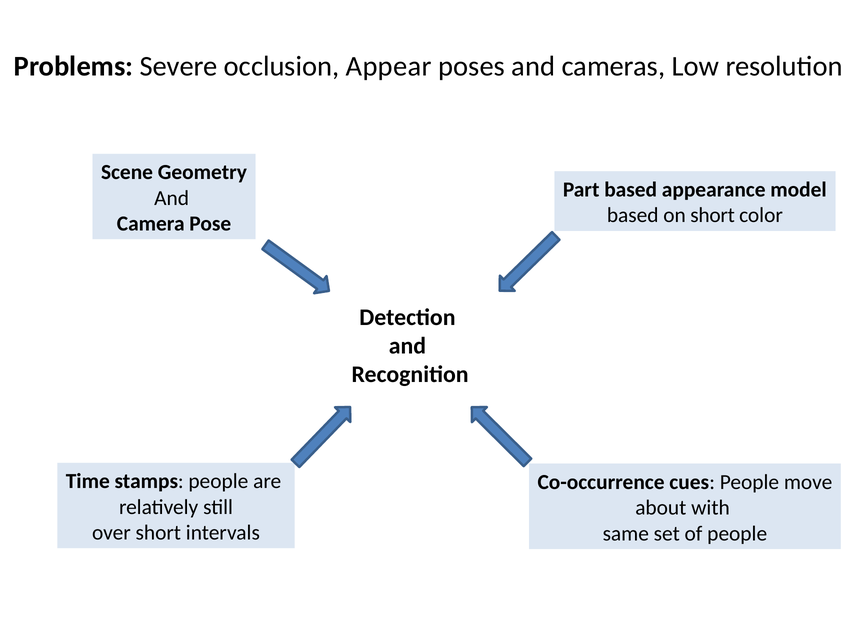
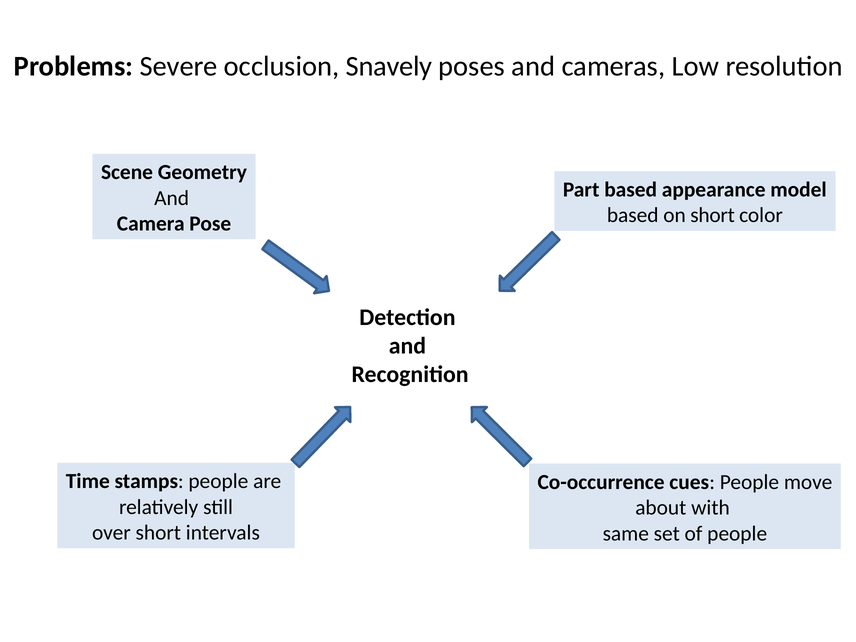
Appear: Appear -> Snavely
